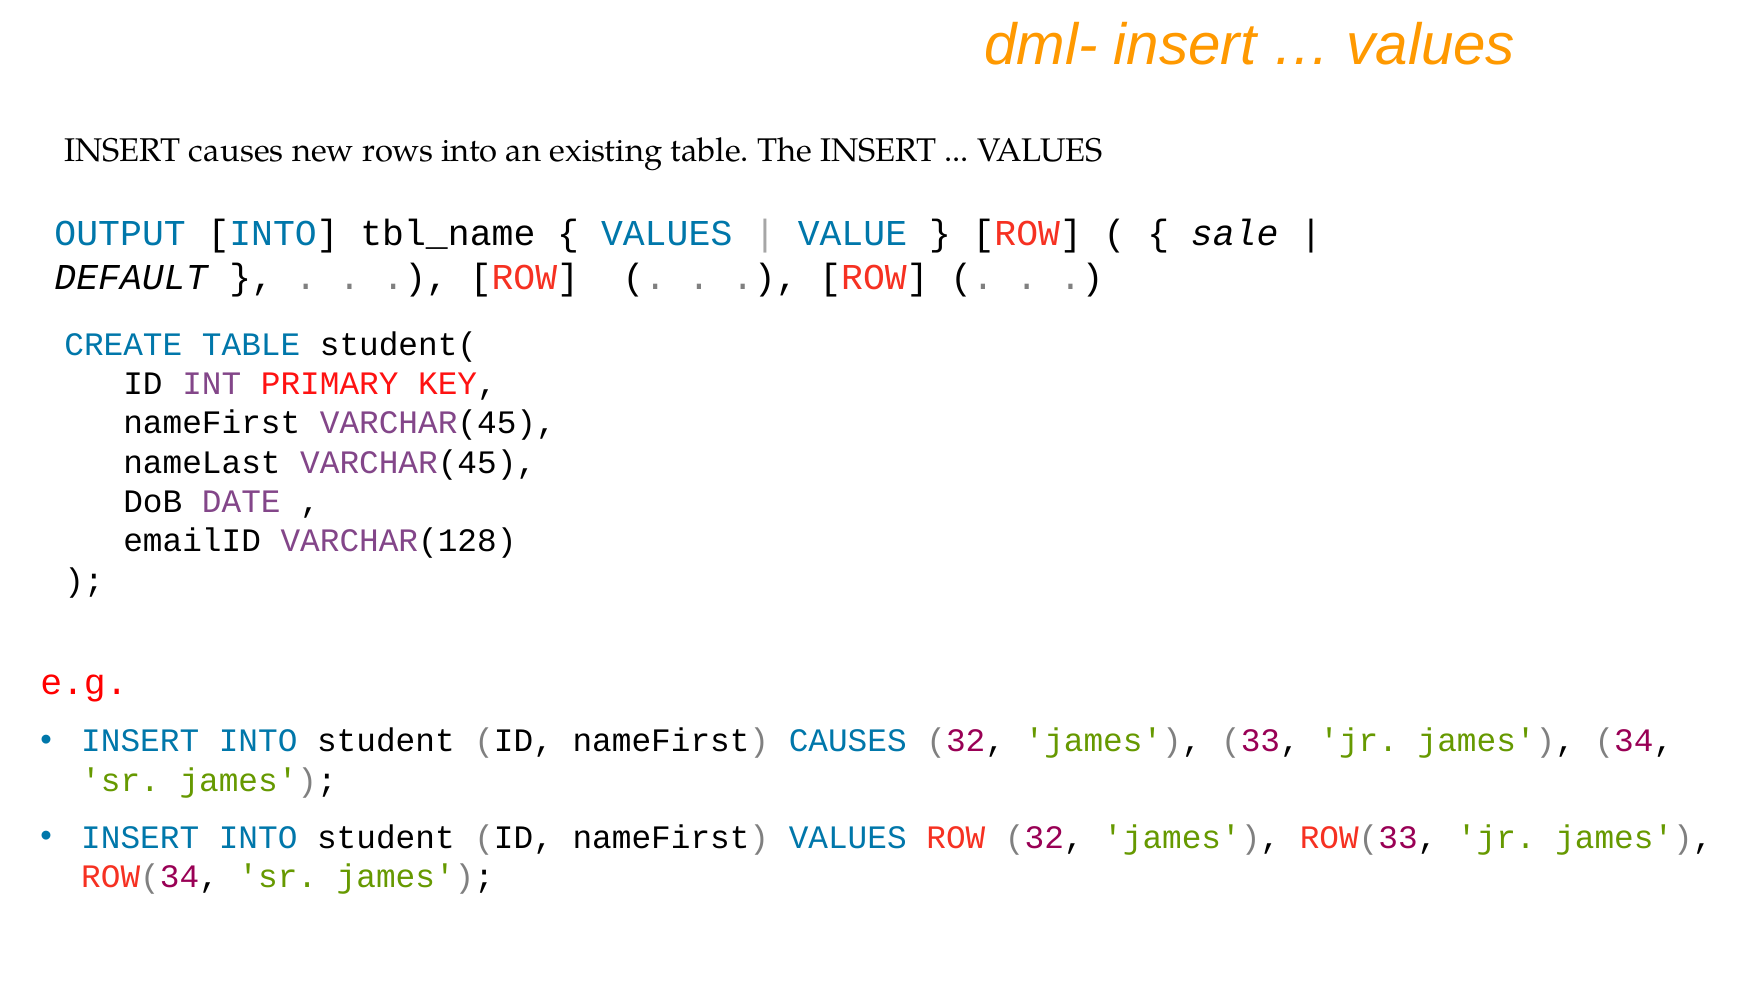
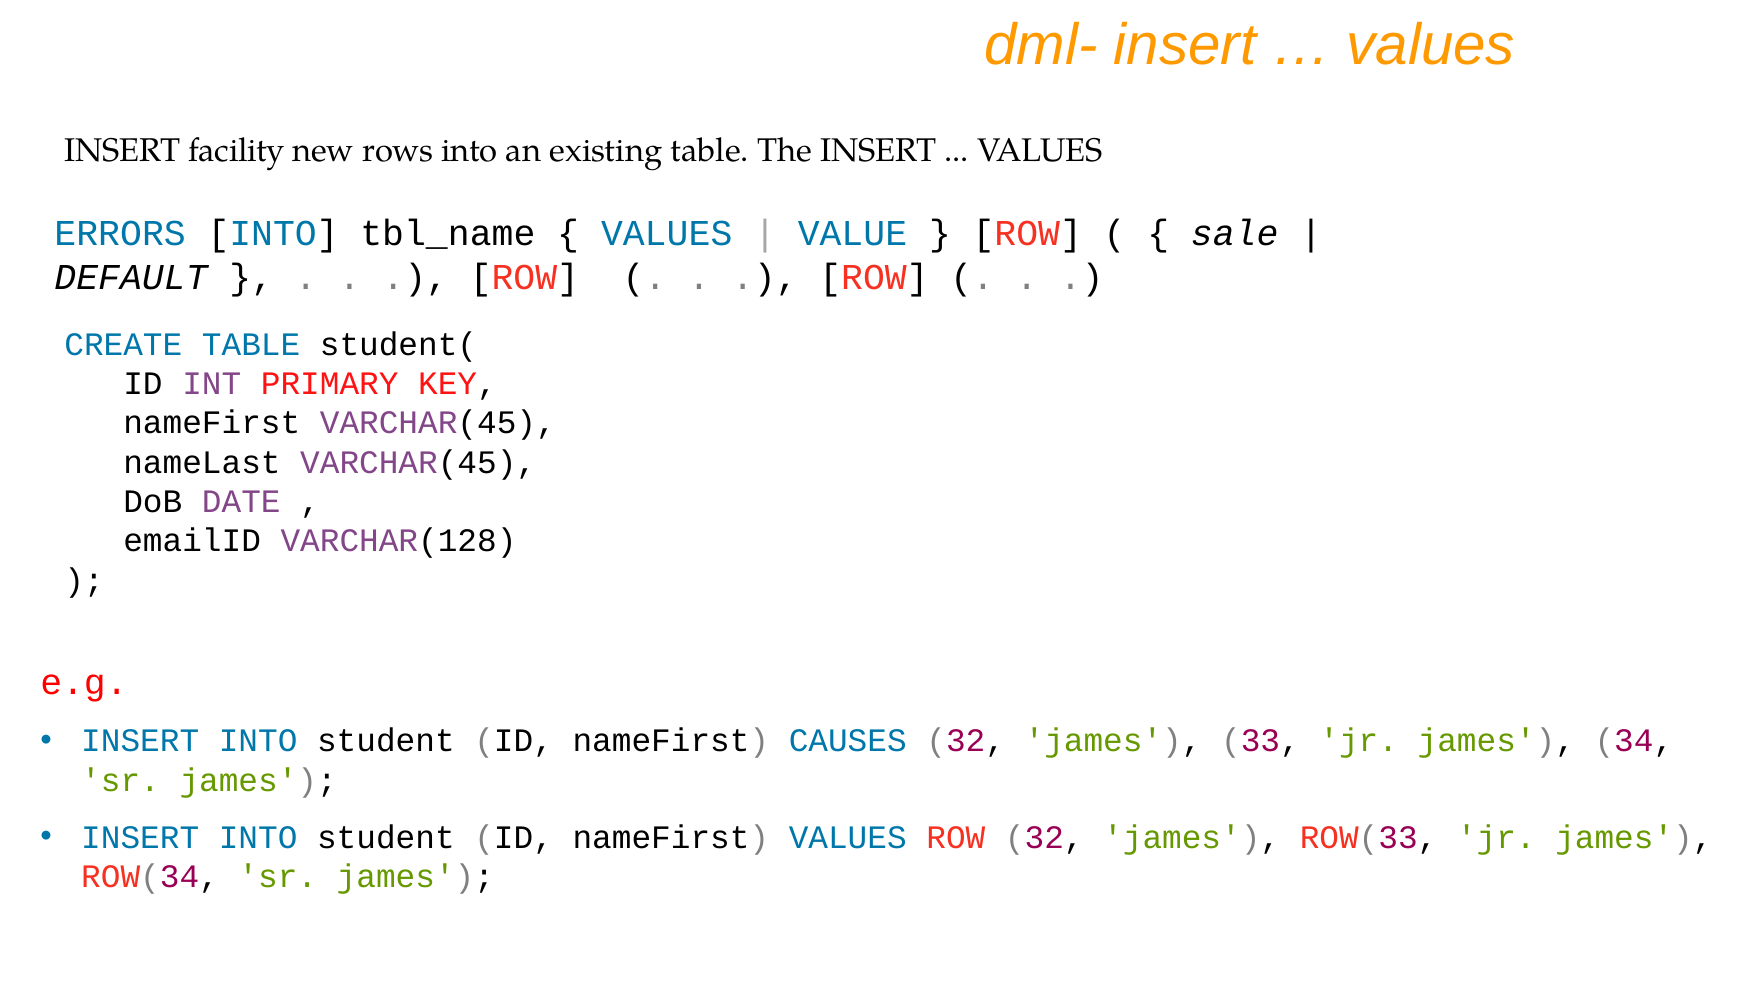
INSERT causes: causes -> facility
OUTPUT: OUTPUT -> ERRORS
